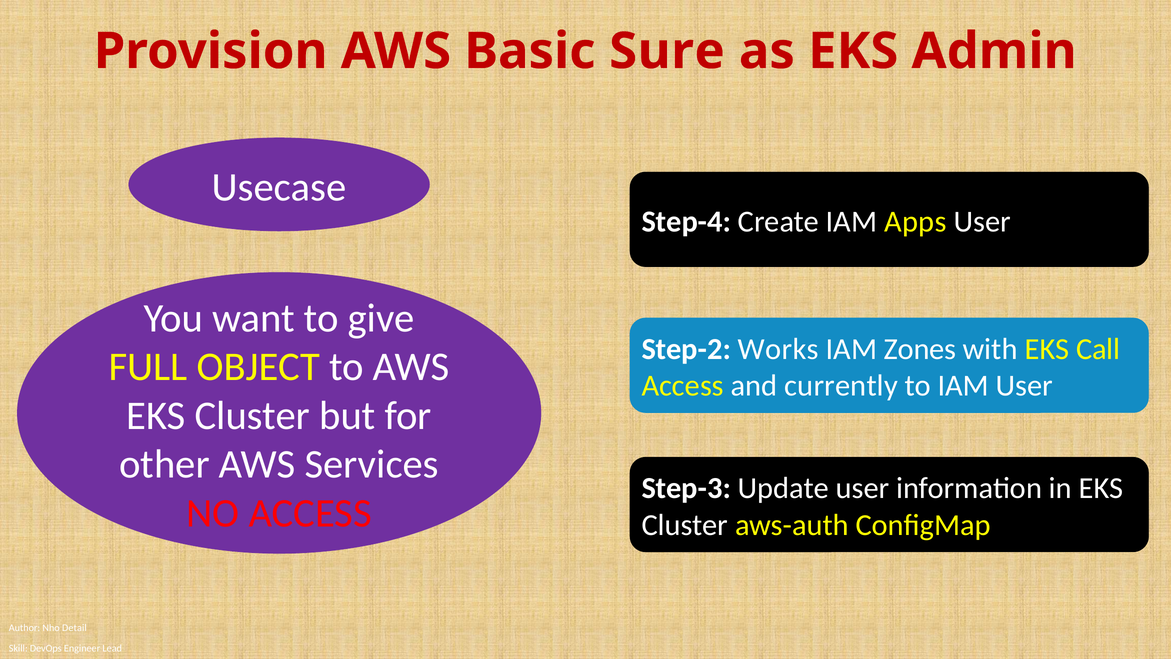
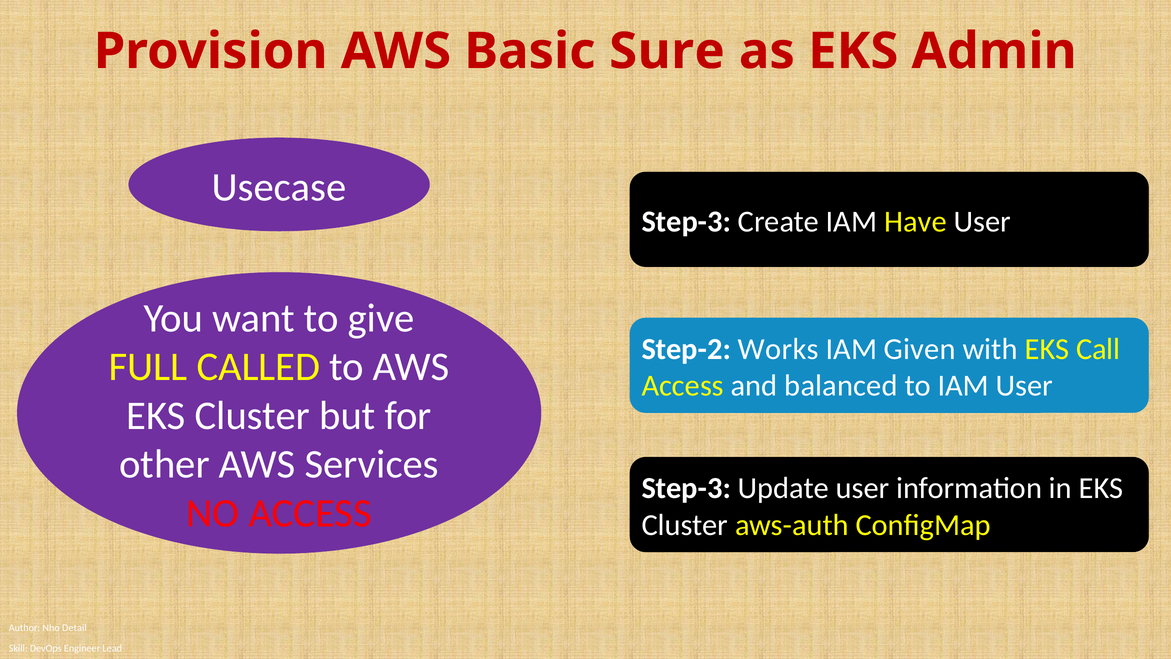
Step-4 at (686, 221): Step-4 -> Step-3
Apps: Apps -> Have
Zones: Zones -> Given
OBJECT: OBJECT -> CALLED
currently: currently -> balanced
